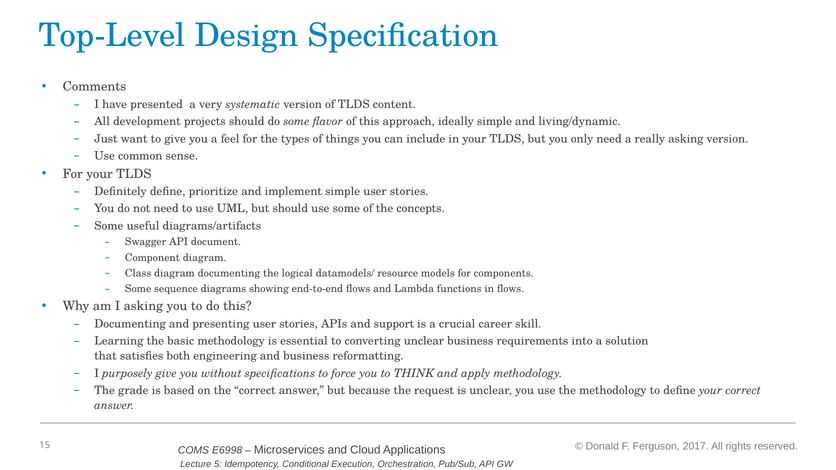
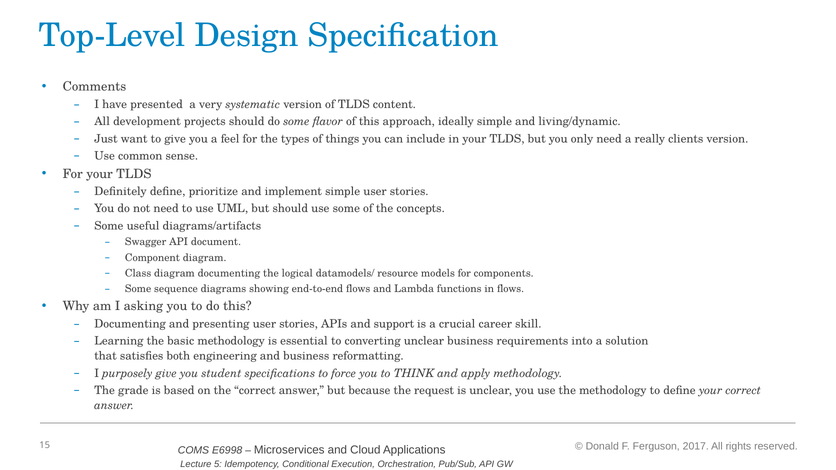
really asking: asking -> clients
without: without -> student
